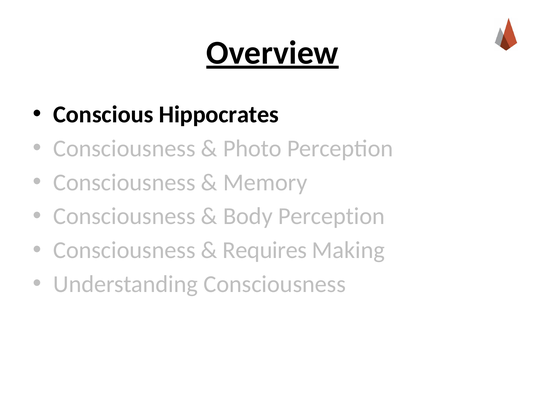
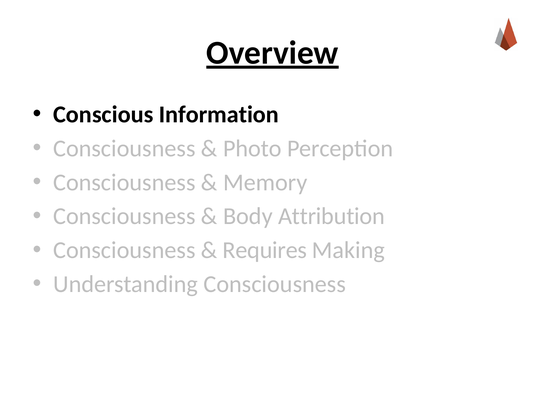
Hippocrates: Hippocrates -> Information
Body Perception: Perception -> Attribution
